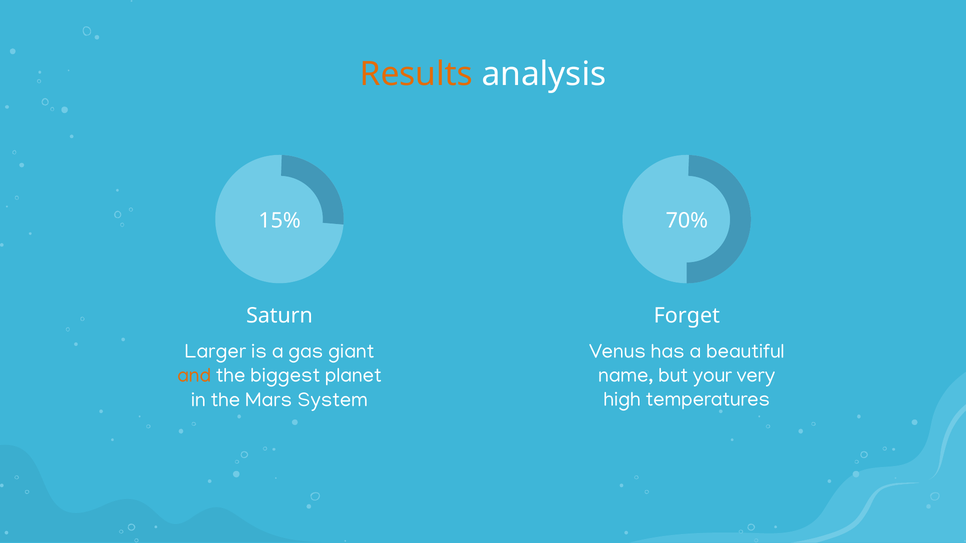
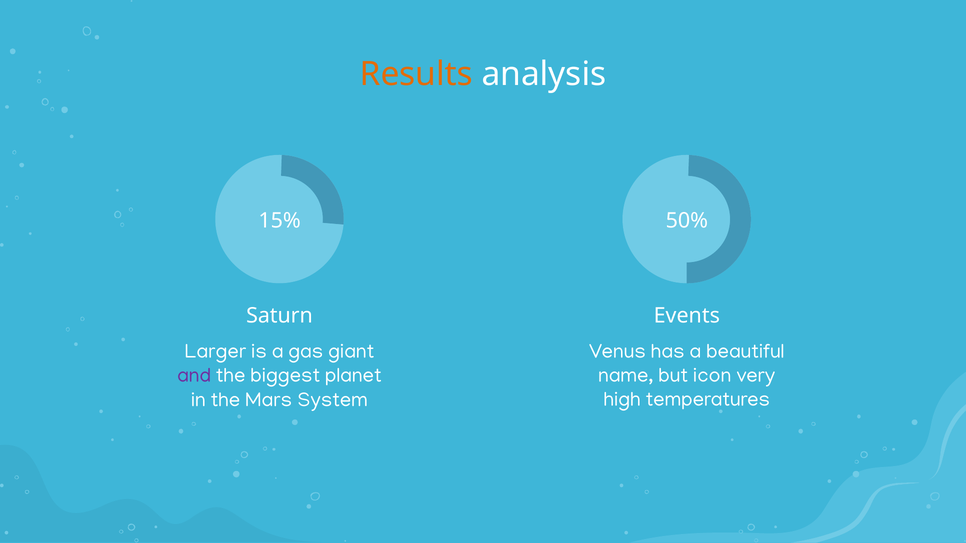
70%: 70% -> 50%
Forget: Forget -> Events
your: your -> icon
and colour: orange -> purple
